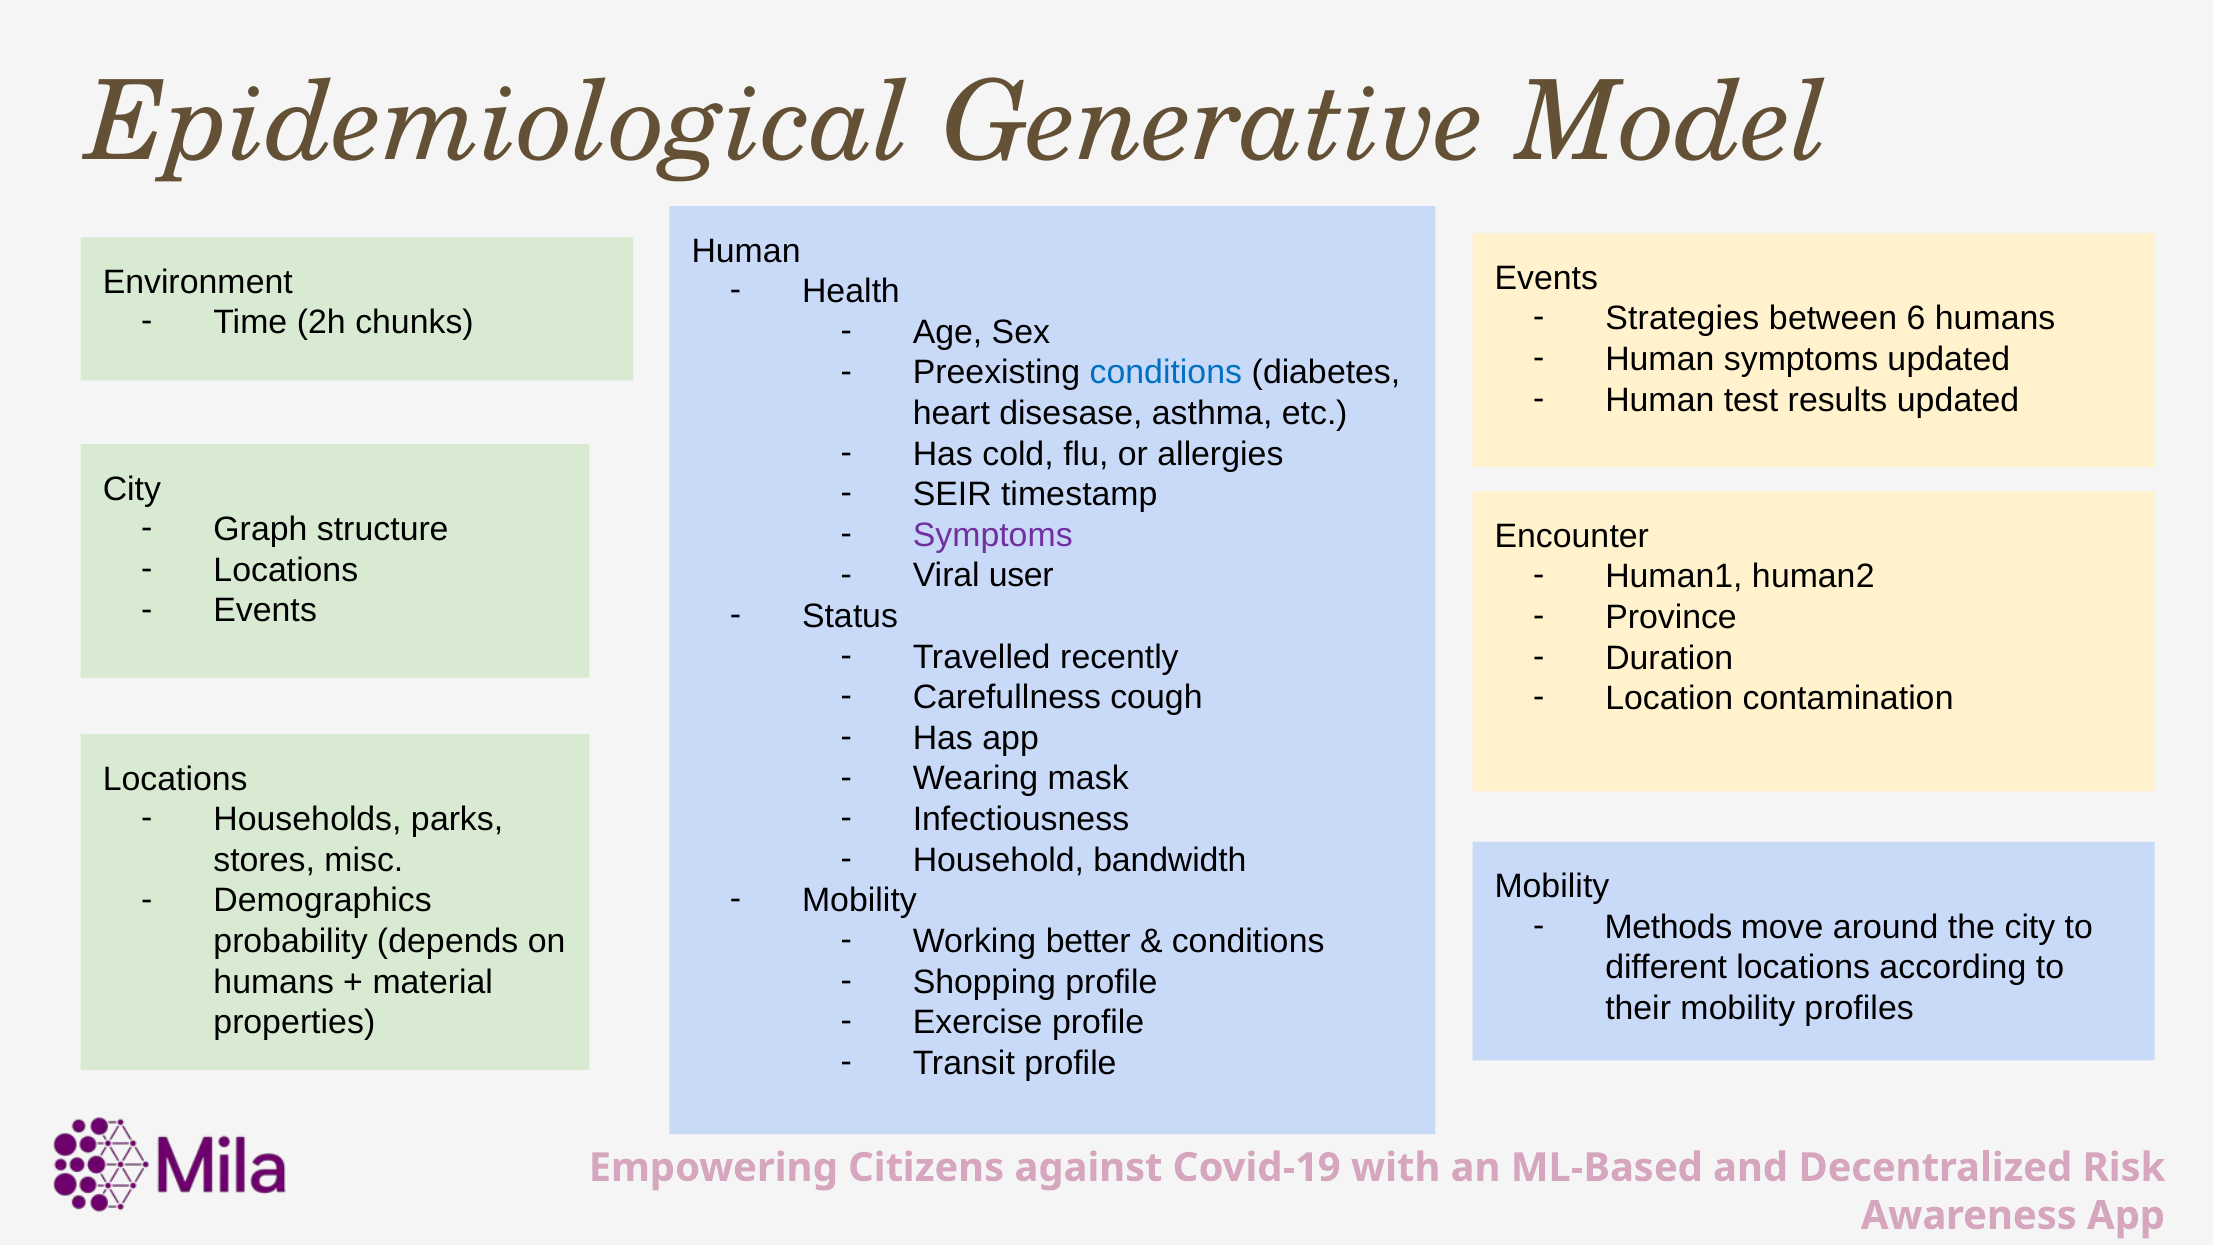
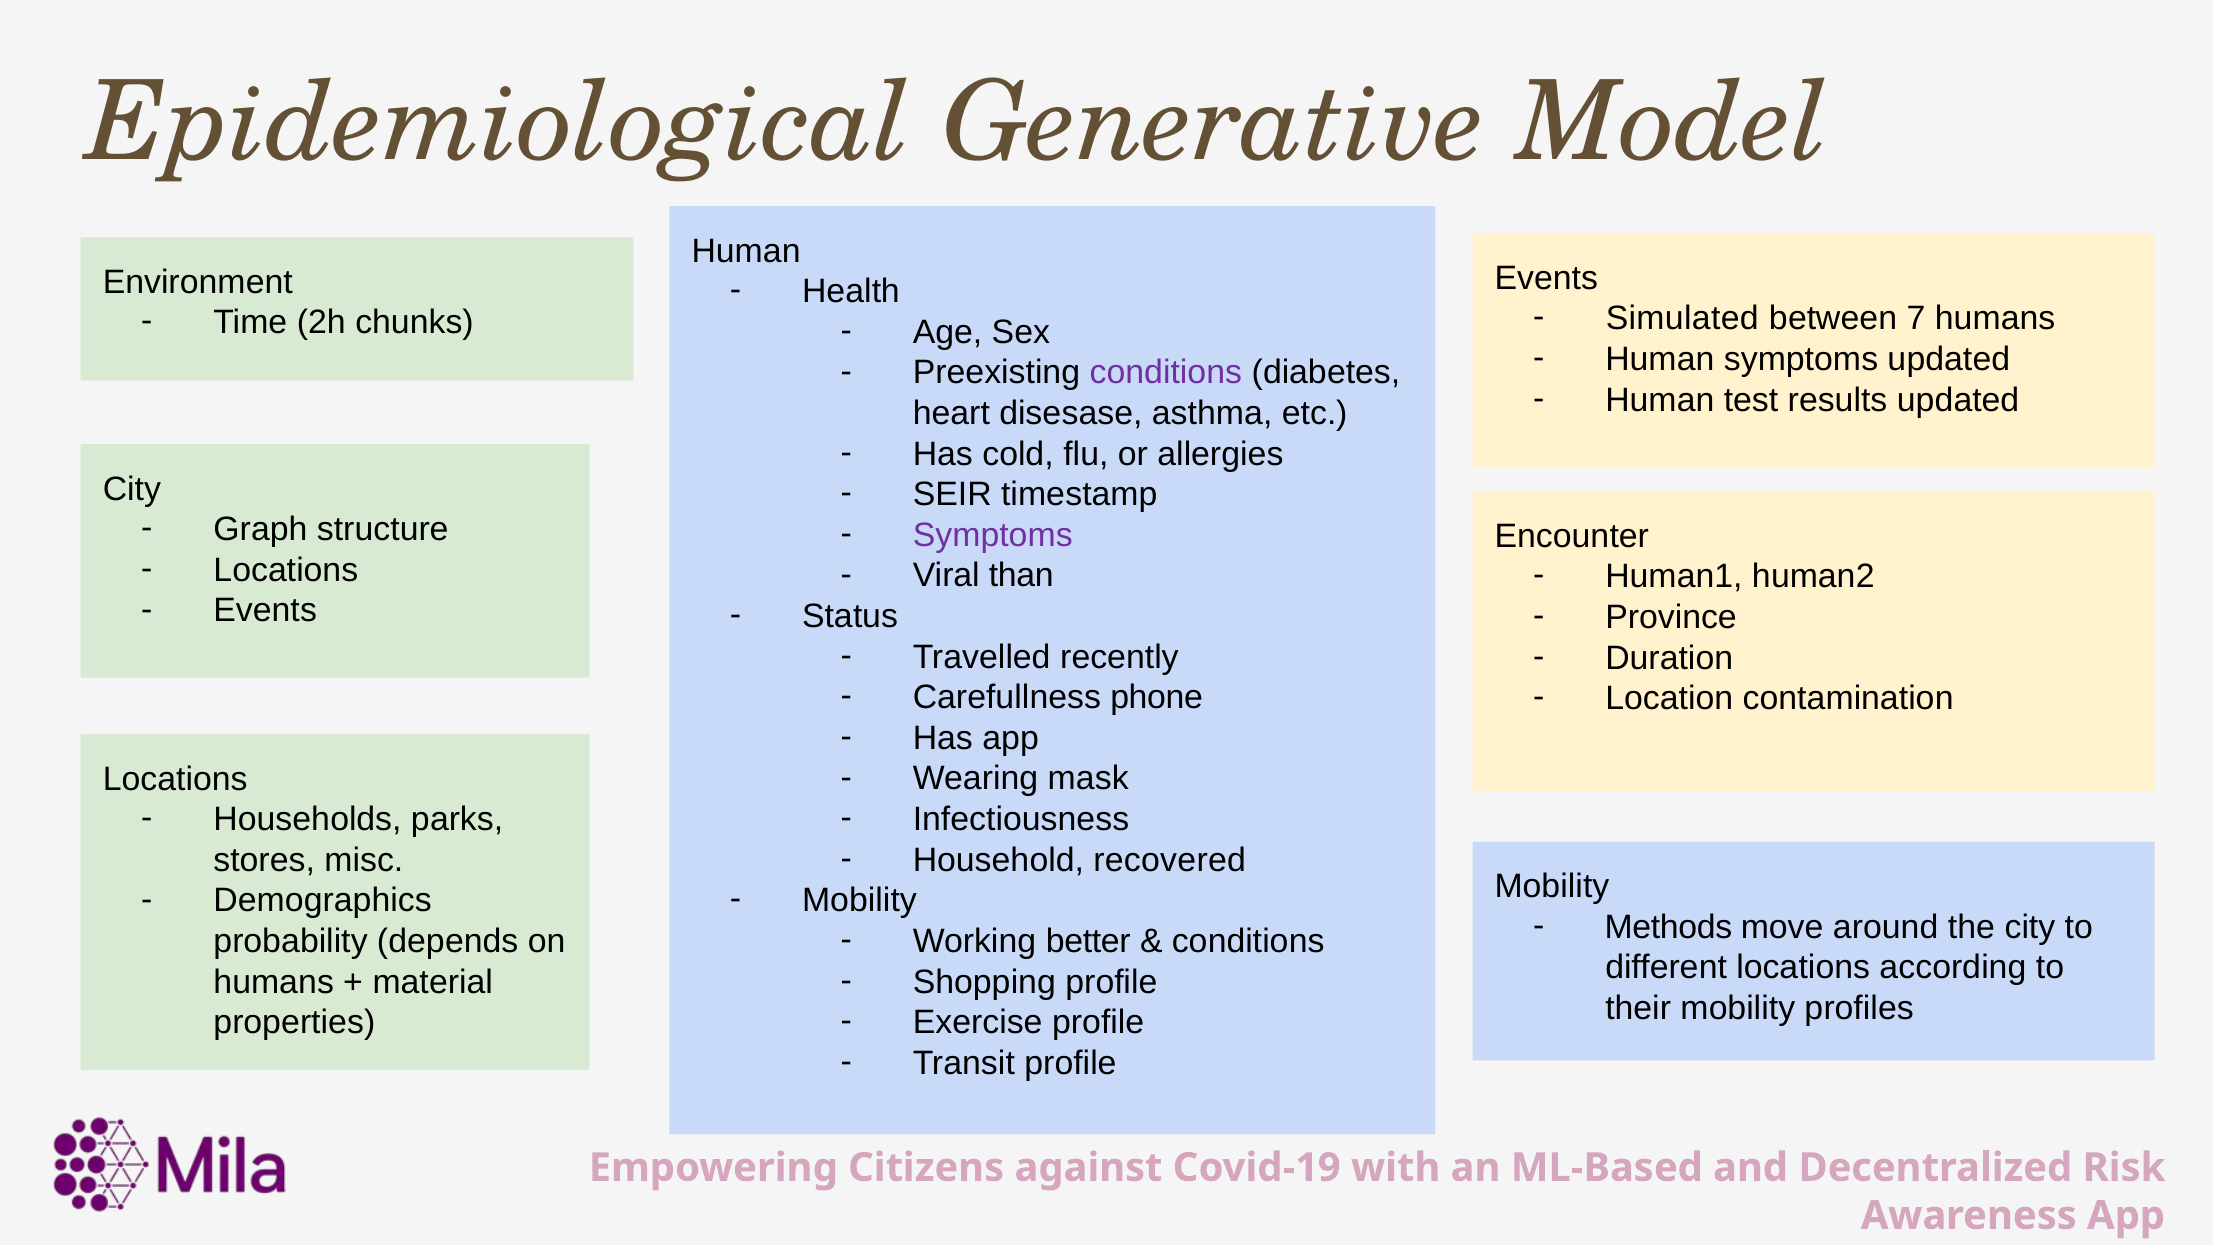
Strategies: Strategies -> Simulated
6: 6 -> 7
conditions at (1166, 373) colour: blue -> purple
user: user -> than
cough: cough -> phone
bandwidth: bandwidth -> recovered
